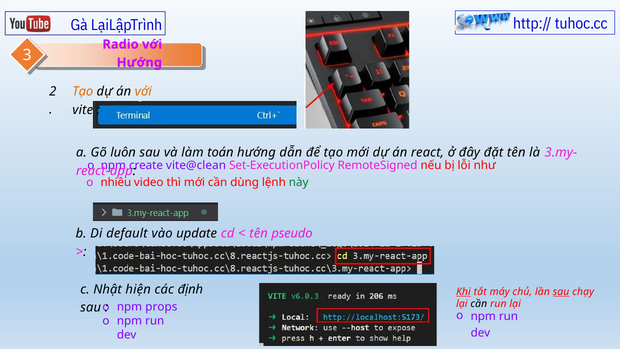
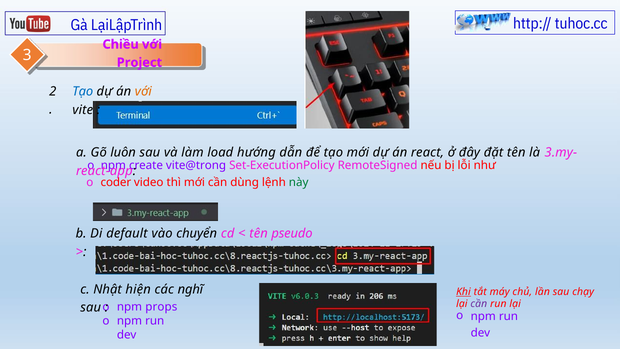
Radio: Radio -> Chiều
Hướng at (139, 62): Hướng -> Project
Tạo at (83, 92) colour: orange -> blue
toán: toán -> load
vite@clean: vite@clean -> vite@trong
nhiêu: nhiêu -> coder
update: update -> chuyển
định: định -> nghĩ
sau at (561, 291) underline: present -> none
cần at (479, 304) colour: black -> purple
